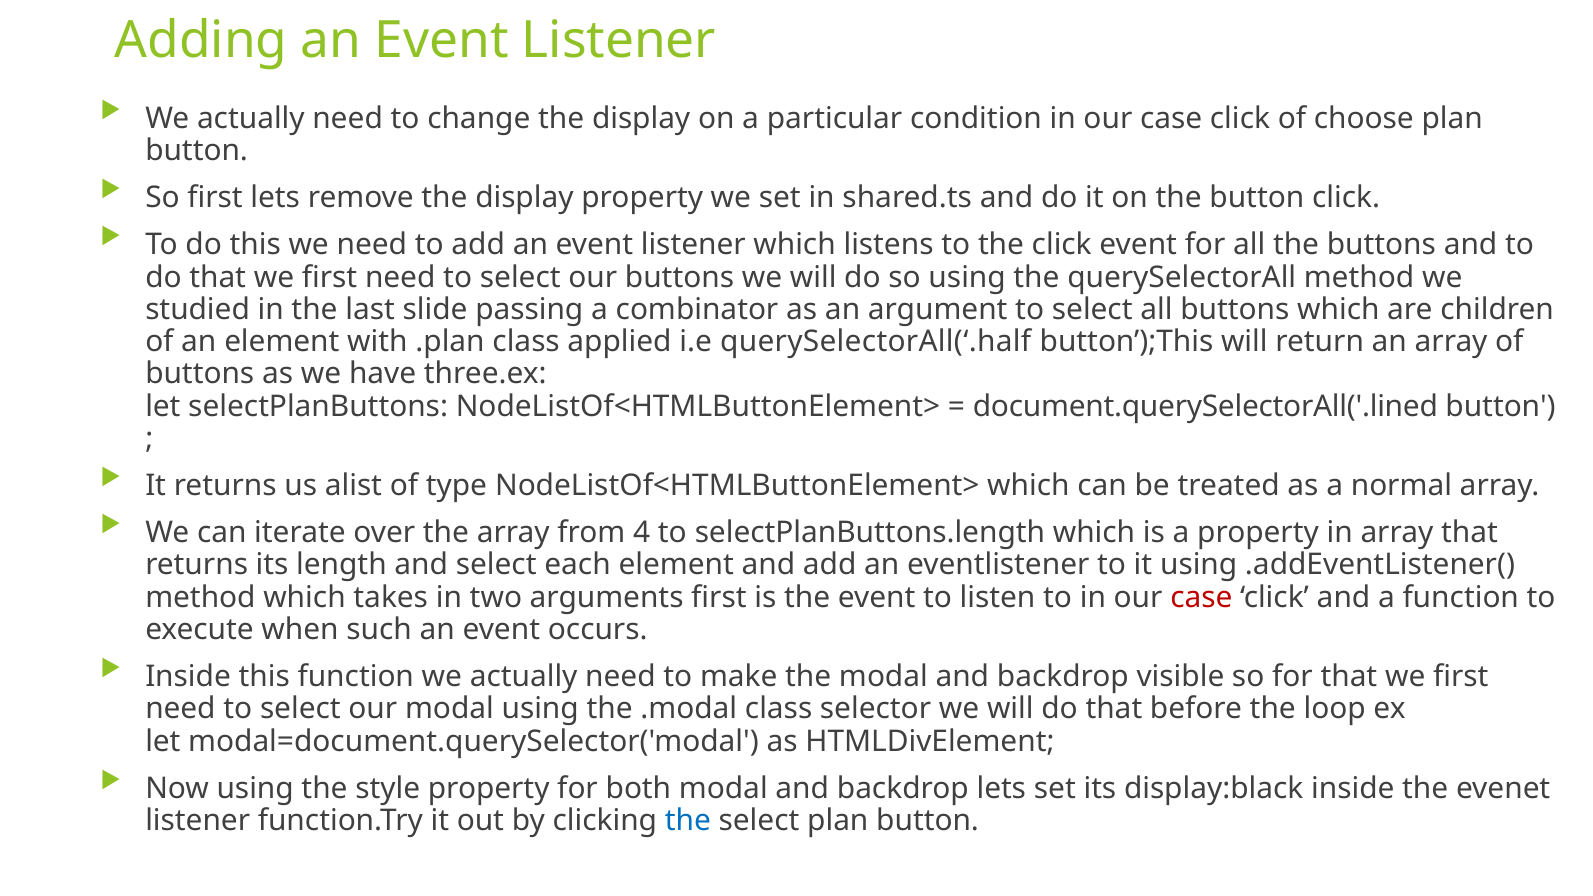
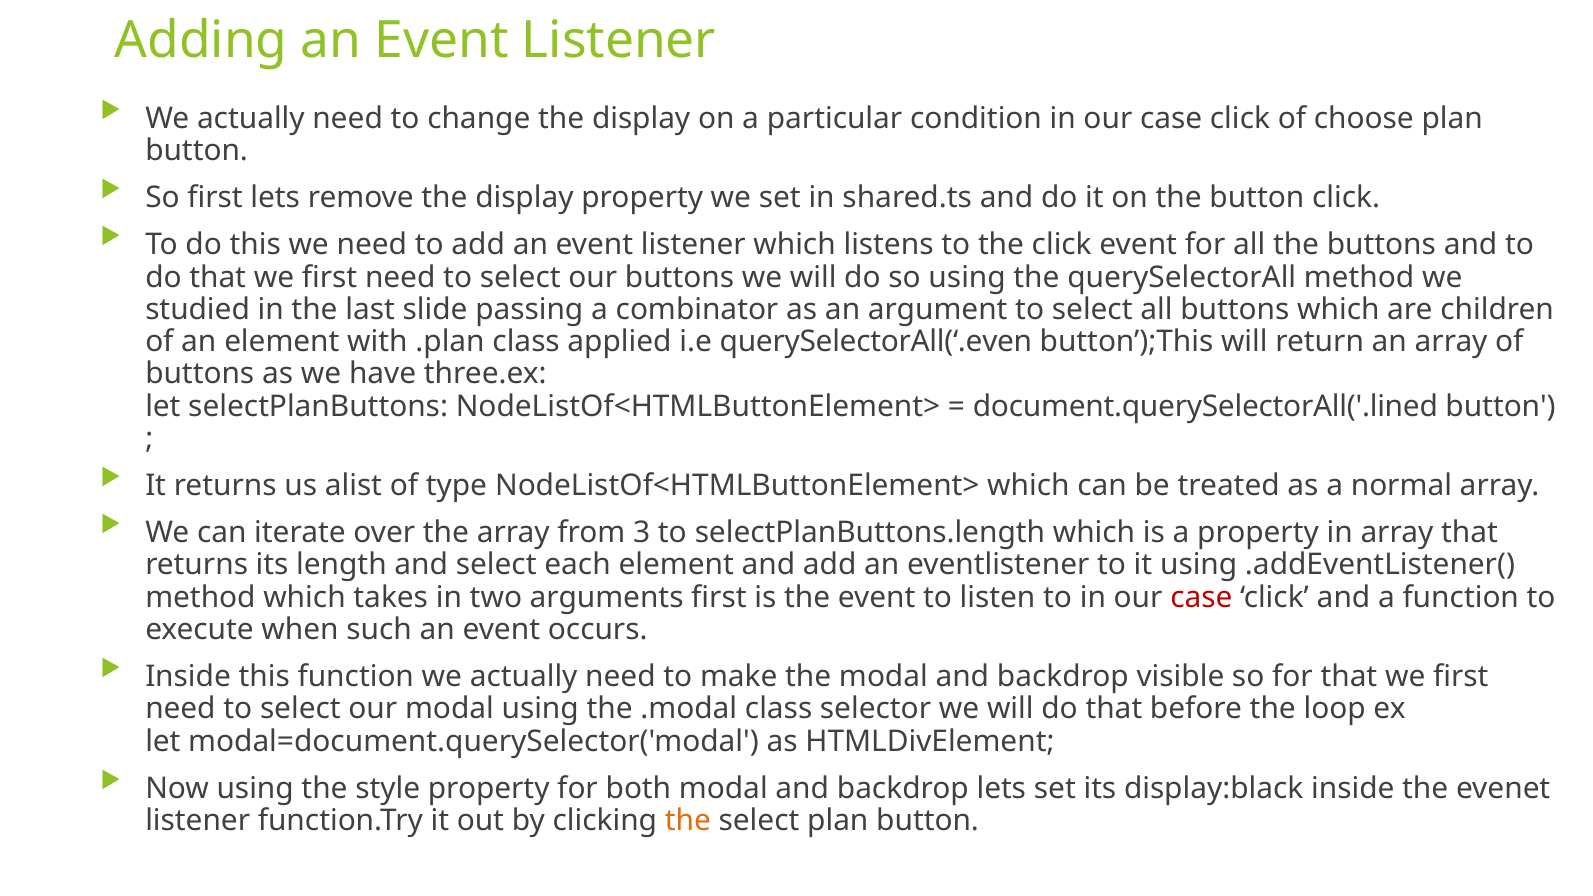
querySelectorAll(‘.half: querySelectorAll(‘.half -> querySelectorAll(‘.even
4: 4 -> 3
the at (688, 821) colour: blue -> orange
